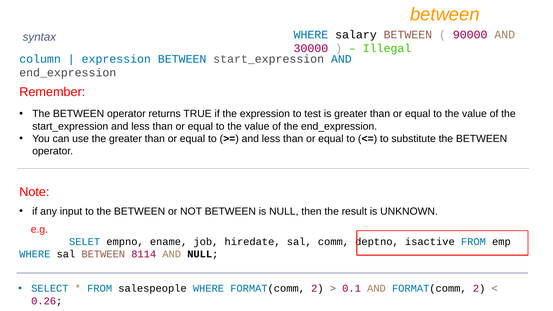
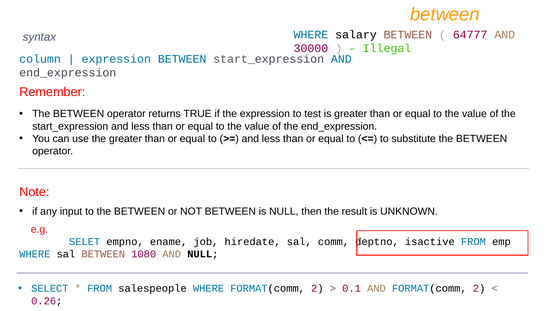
90000: 90000 -> 64777
8114: 8114 -> 1080
